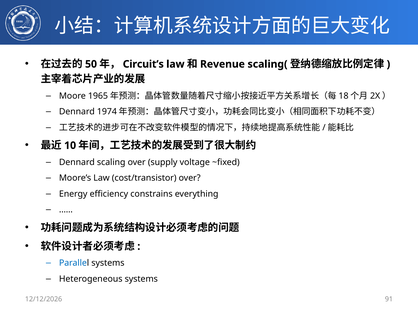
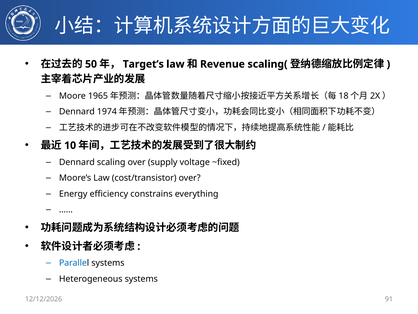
Circuit’s: Circuit’s -> Target’s
